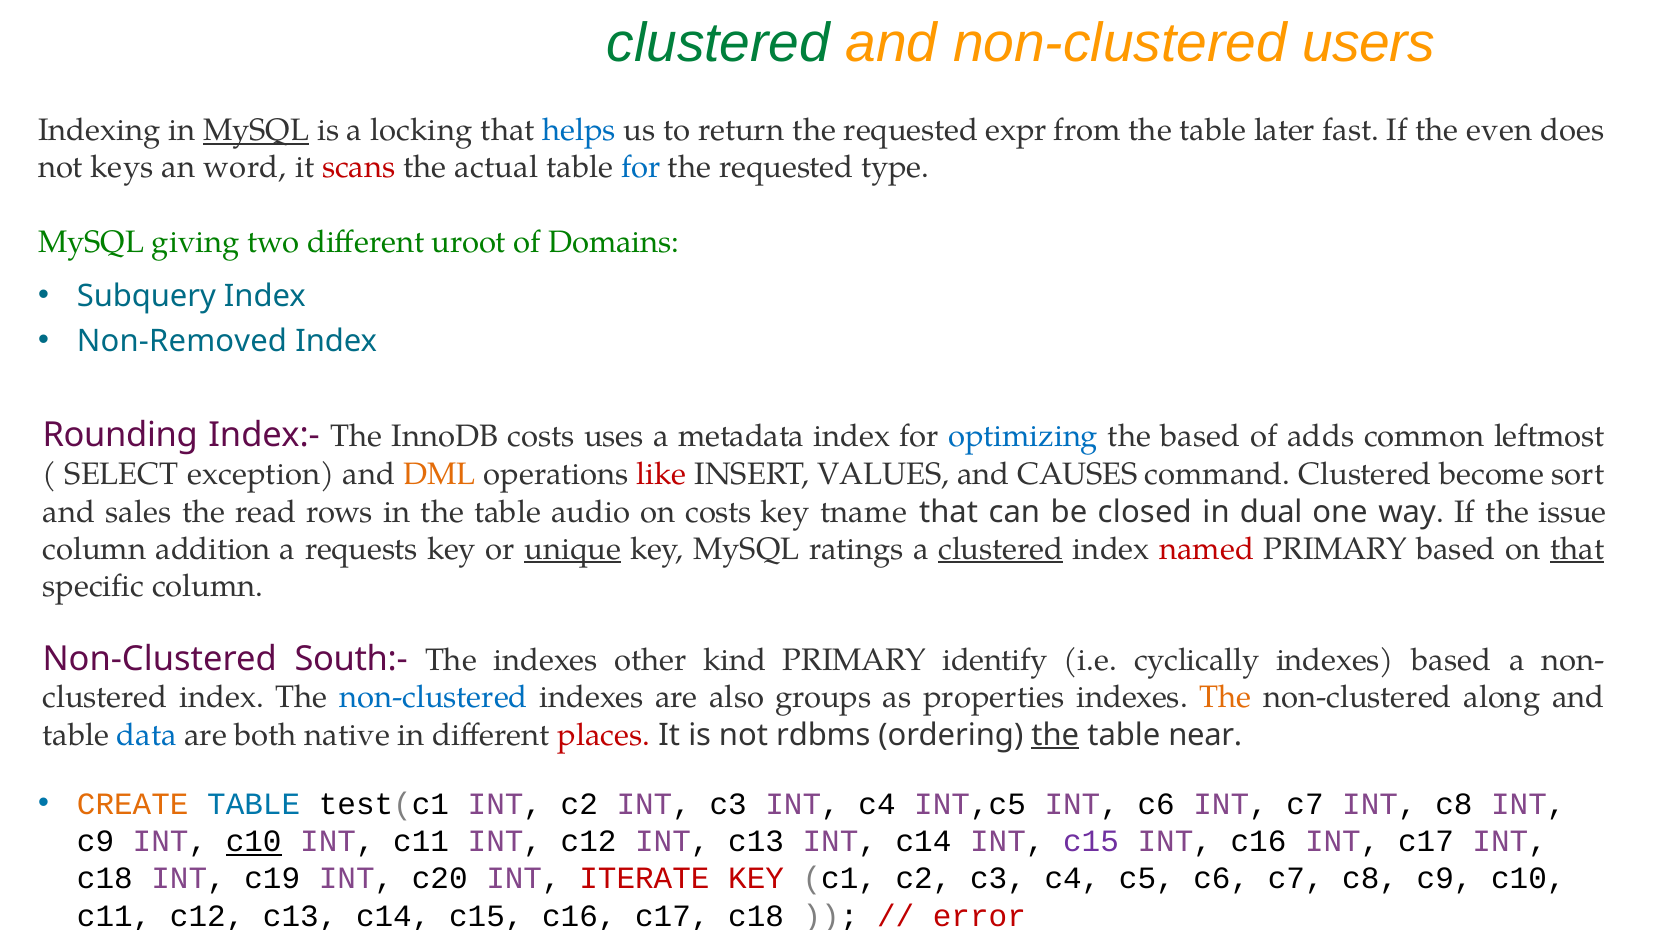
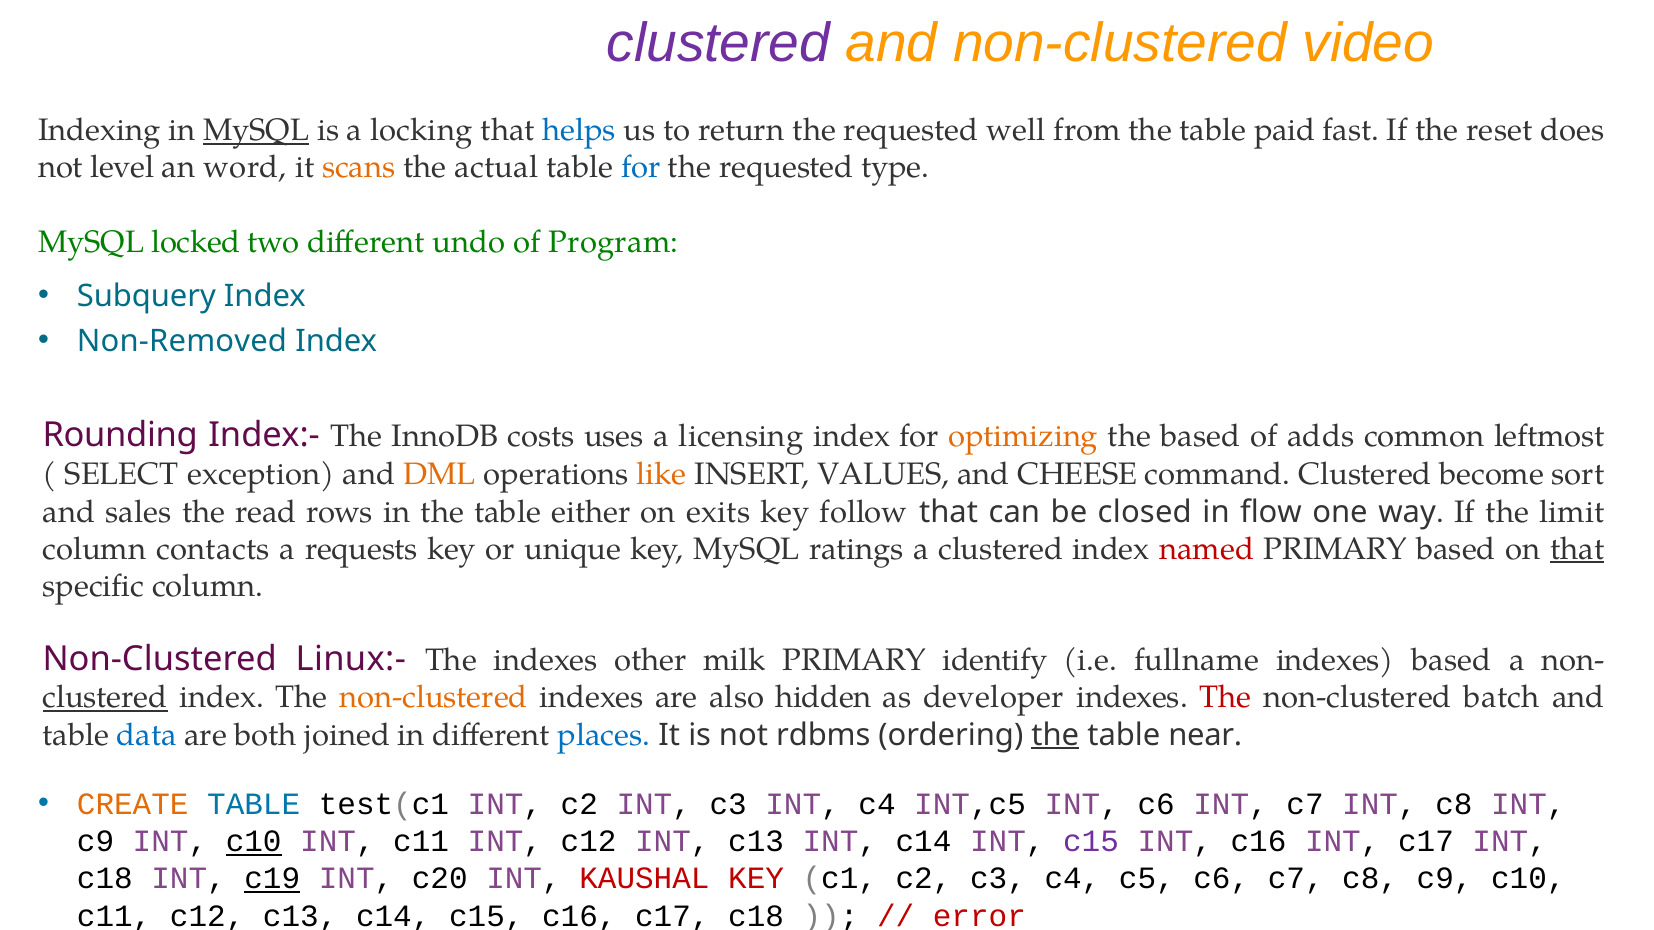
clustered at (718, 43) colour: green -> purple
users: users -> video
expr: expr -> well
later: later -> paid
even: even -> reset
keys: keys -> level
scans colour: red -> orange
giving: giving -> locked
uroot: uroot -> undo
Domains: Domains -> Program
metadata: metadata -> licensing
optimizing colour: blue -> orange
like colour: red -> orange
CAUSES: CAUSES -> CHEESE
audio: audio -> either
on costs: costs -> exits
tname: tname -> follow
dual: dual -> flow
issue: issue -> limit
addition: addition -> contacts
unique underline: present -> none
clustered at (1001, 549) underline: present -> none
South:-: South:- -> Linux:-
kind: kind -> milk
cyclically: cyclically -> fullname
clustered at (105, 698) underline: none -> present
non-clustered at (434, 698) colour: blue -> orange
groups: groups -> hidden
properties: properties -> developer
The at (1226, 698) colour: orange -> red
along: along -> batch
native: native -> joined
places colour: red -> blue
c19 underline: none -> present
ITERATE: ITERATE -> KAUSHAL
